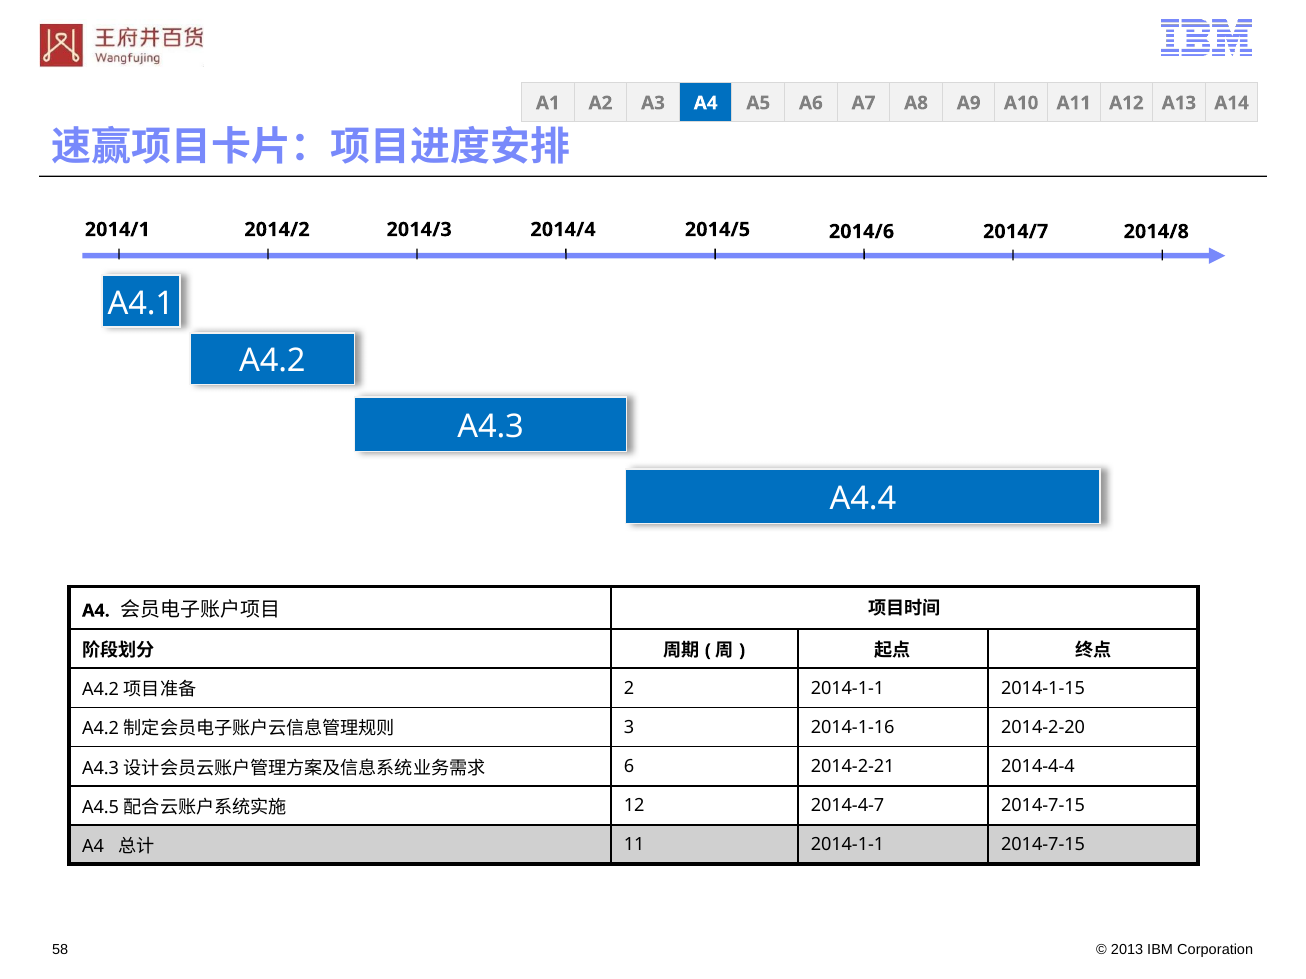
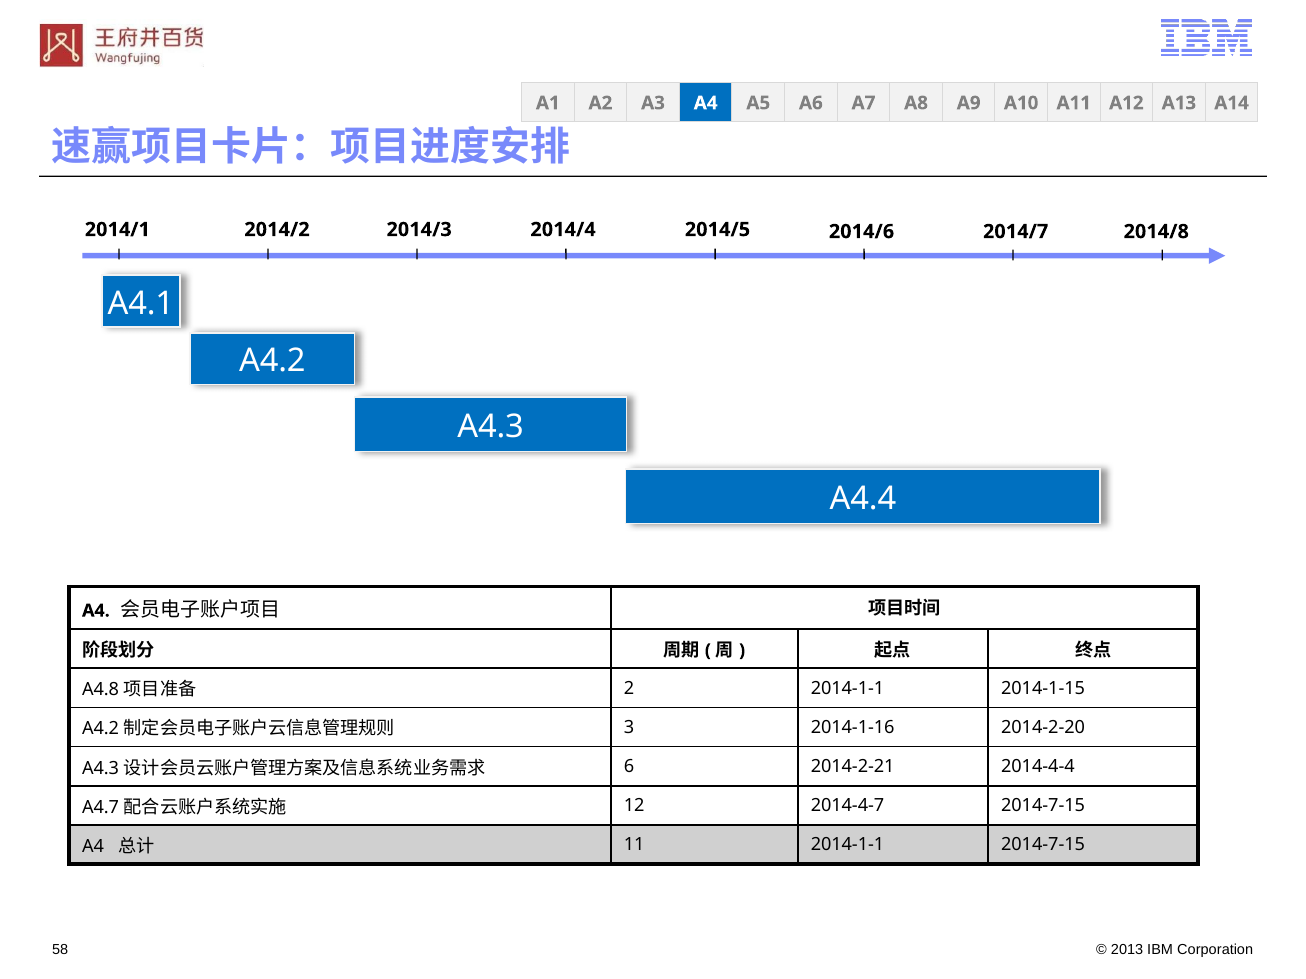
A4.2 at (101, 690): A4.2 -> A4.8
A4.5: A4.5 -> A4.7
